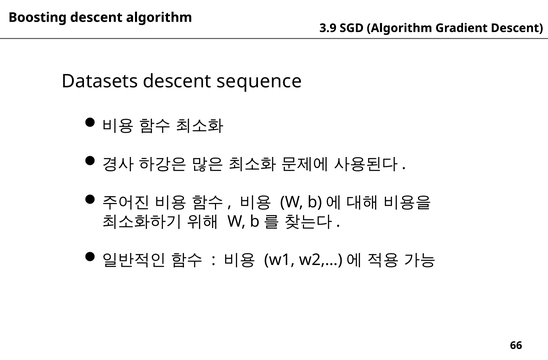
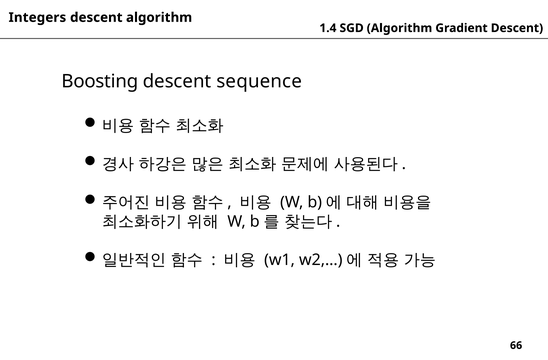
Boosting: Boosting -> Integers
3.9: 3.9 -> 1.4
Datasets: Datasets -> Boosting
